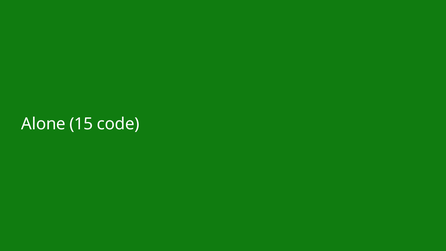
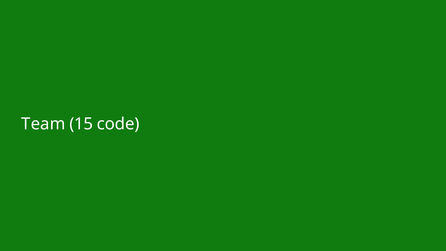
Alone: Alone -> Team
